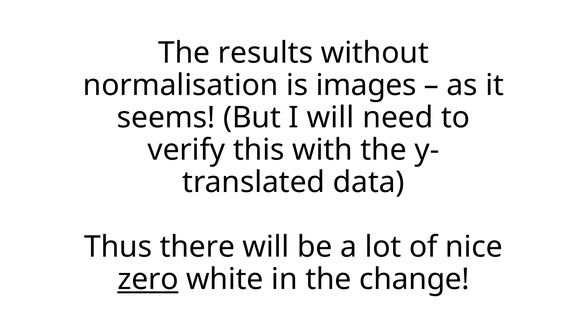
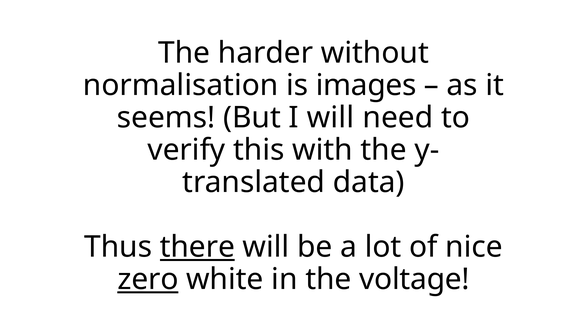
results: results -> harder
there underline: none -> present
change: change -> voltage
